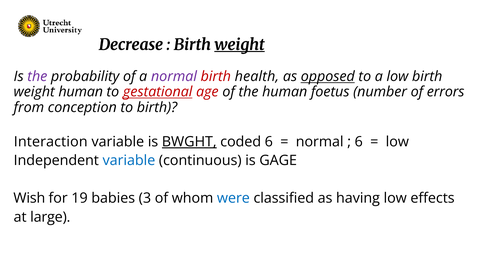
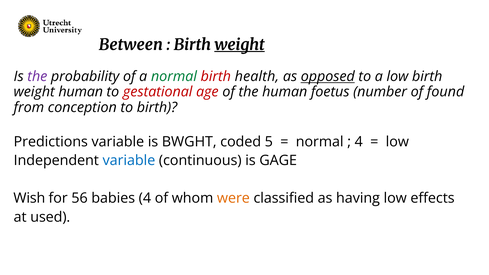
Decrease: Decrease -> Between
normal at (174, 77) colour: purple -> green
gestational underline: present -> none
errors: errors -> found
Interaction: Interaction -> Predictions
BWGHT underline: present -> none
coded 6: 6 -> 5
6 at (359, 142): 6 -> 4
19: 19 -> 56
babies 3: 3 -> 4
were colour: blue -> orange
large: large -> used
